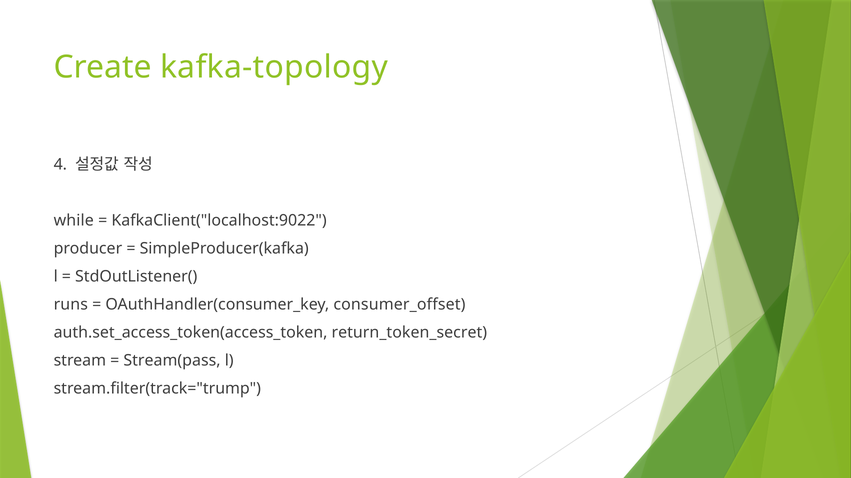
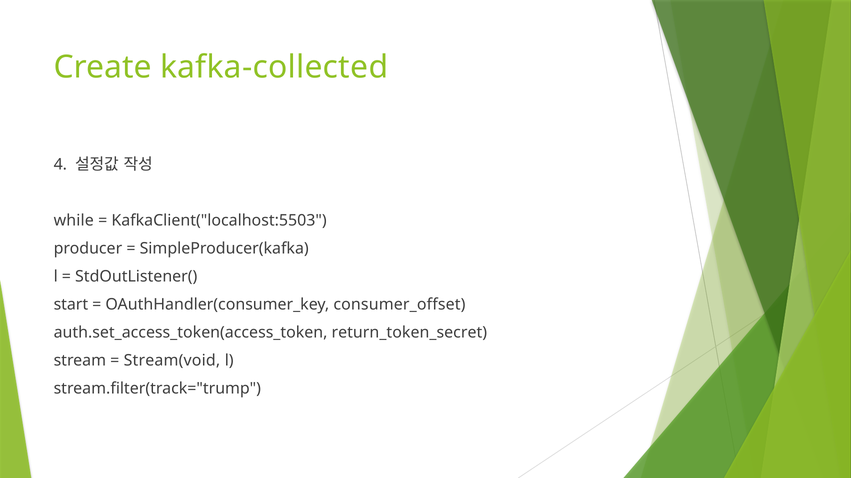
kafka-topology: kafka-topology -> kafka-collected
KafkaClient("localhost:9022: KafkaClient("localhost:9022 -> KafkaClient("localhost:5503
runs: runs -> start
Stream(pass: Stream(pass -> Stream(void
